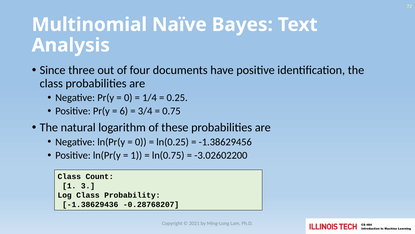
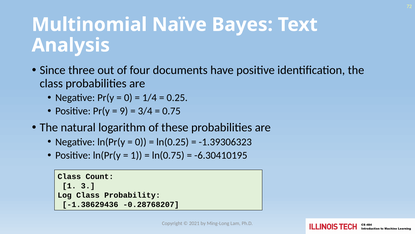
6: 6 -> 9
-1.38629456: -1.38629456 -> -1.39306323
-3.02602200: -3.02602200 -> -6.30410195
